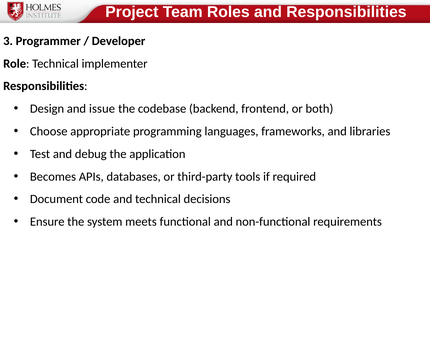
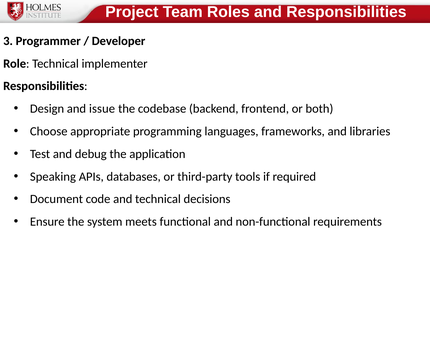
Becomes: Becomes -> Speaking
